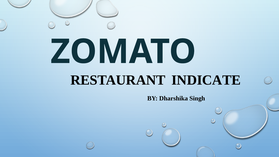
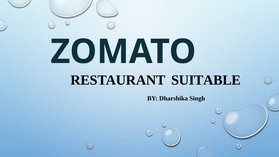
INDICATE: INDICATE -> SUITABLE
